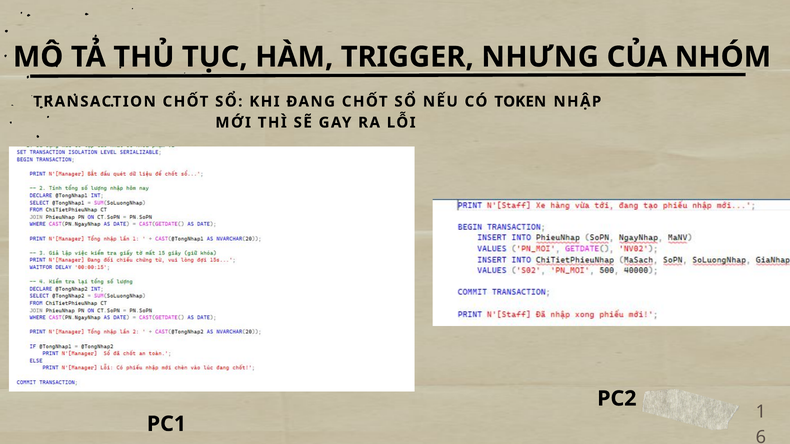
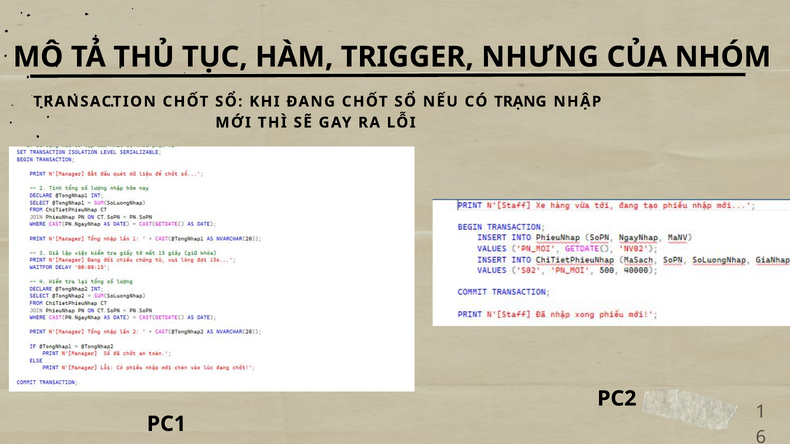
TOKEN: TOKEN -> TRẠNG
